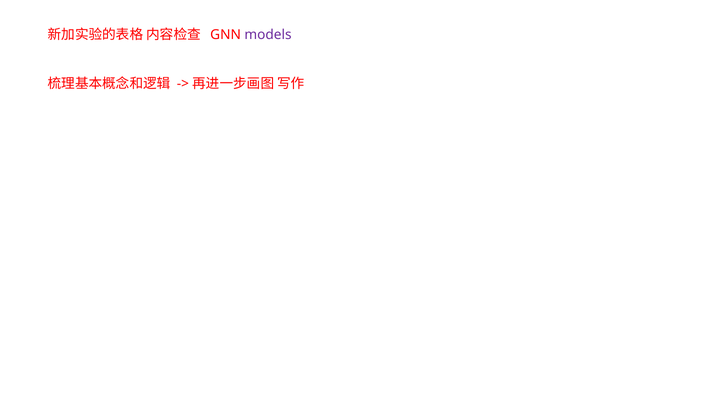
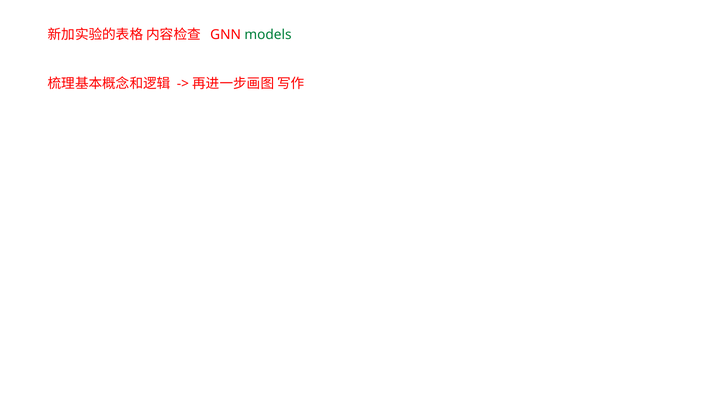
models colour: purple -> green
